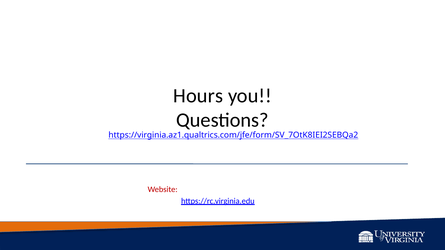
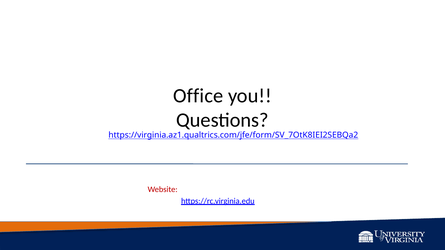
Hours: Hours -> Office
